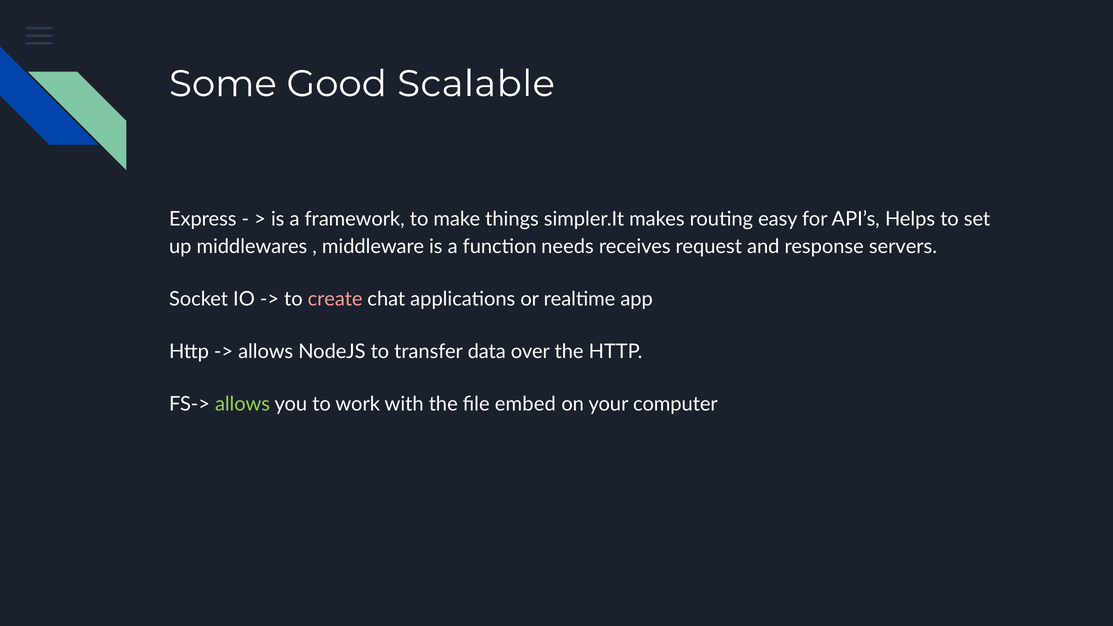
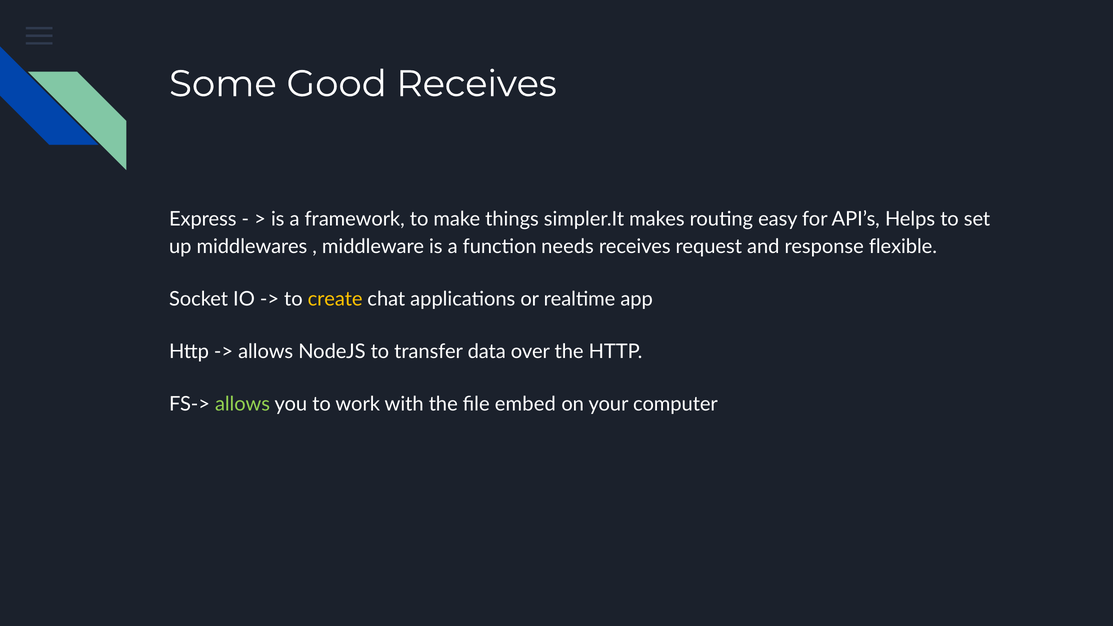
Good Scalable: Scalable -> Receives
servers: servers -> flexible
create colour: pink -> yellow
